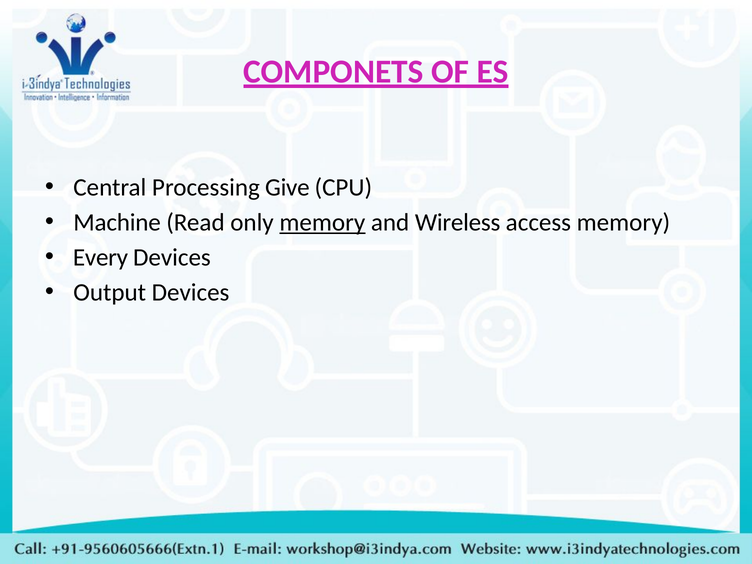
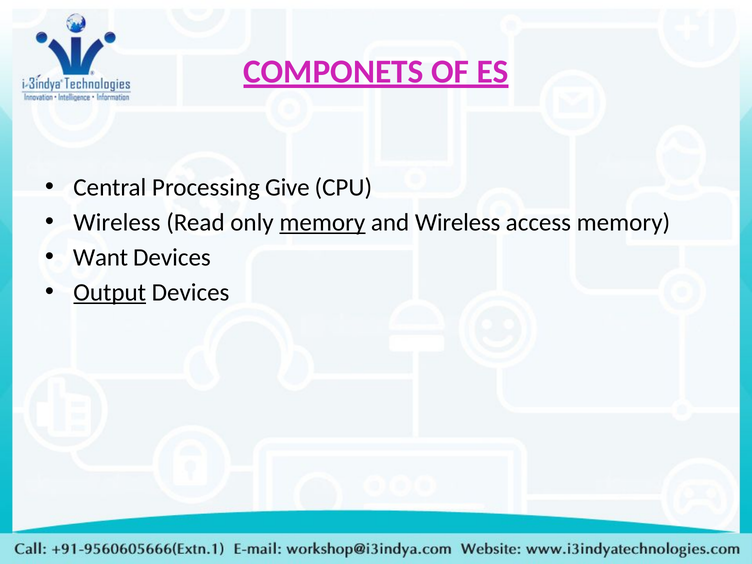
Machine at (117, 222): Machine -> Wireless
Every: Every -> Want
Output underline: none -> present
